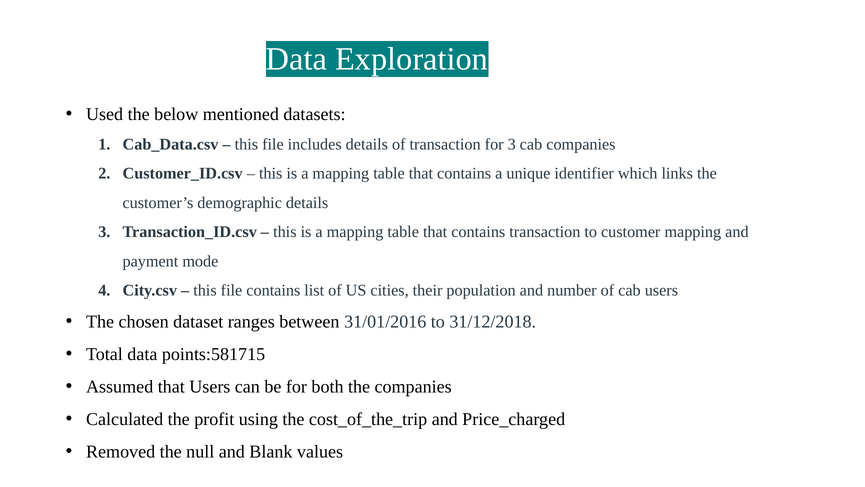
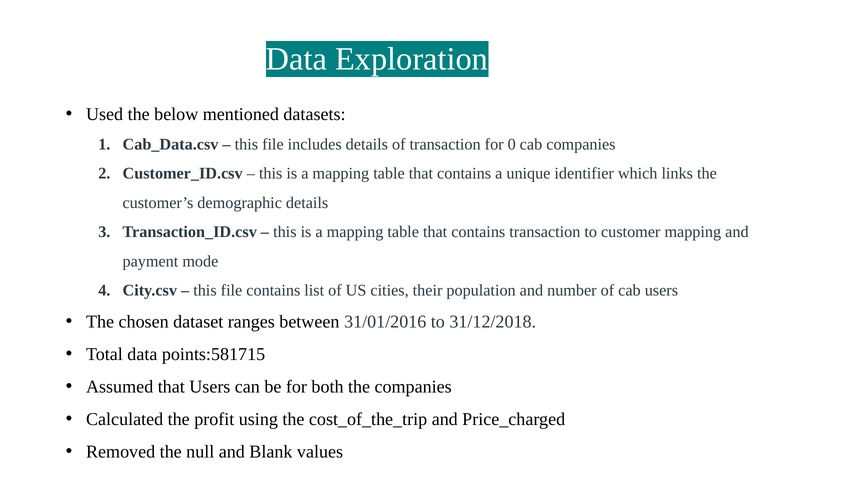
for 3: 3 -> 0
